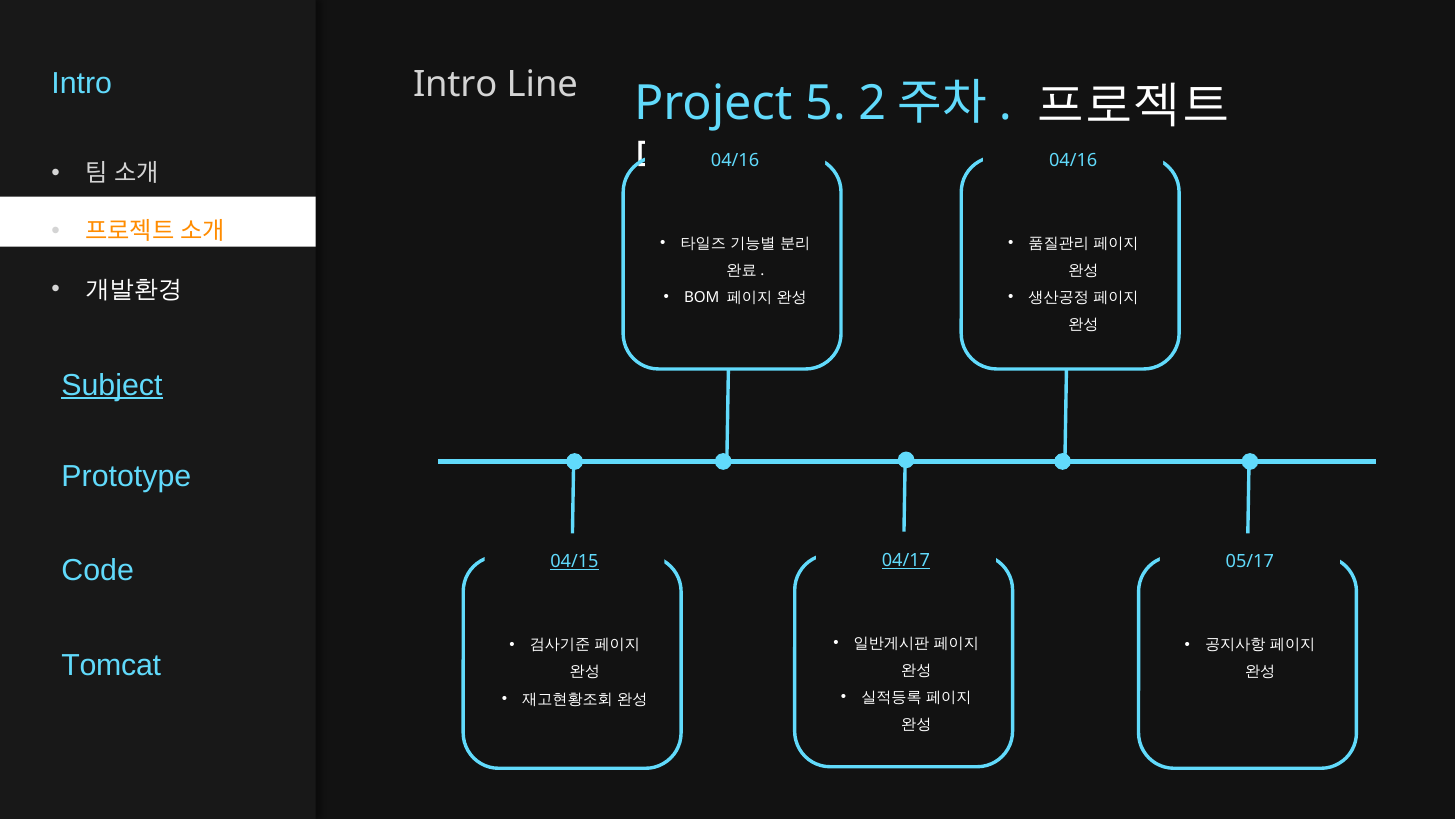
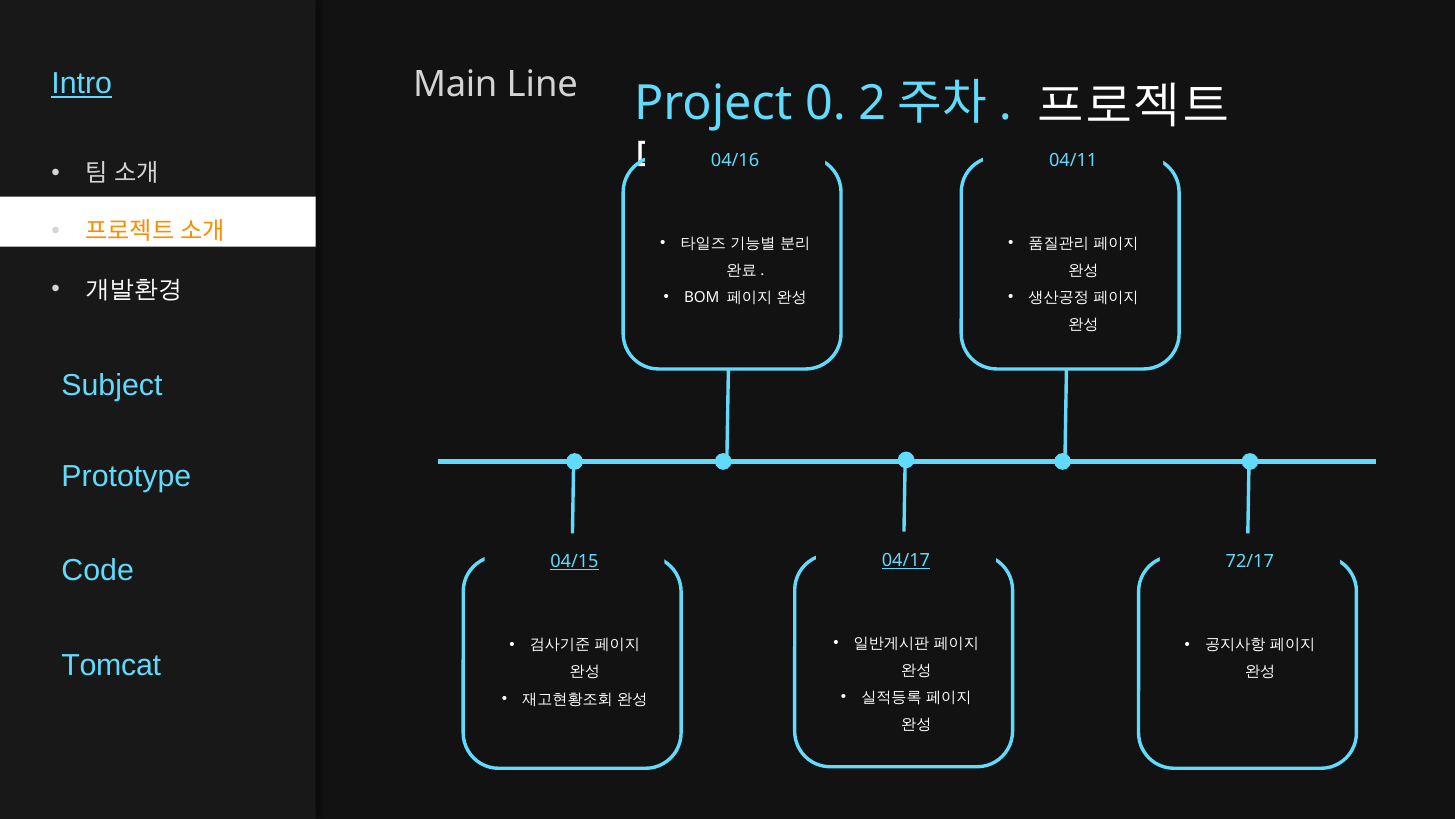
Intro at (82, 84) underline: none -> present
Intro at (455, 85): Intro -> Main
5: 5 -> 0
04/16 at (1073, 160): 04/16 -> 04/11
Subject underline: present -> none
05/17: 05/17 -> 72/17
